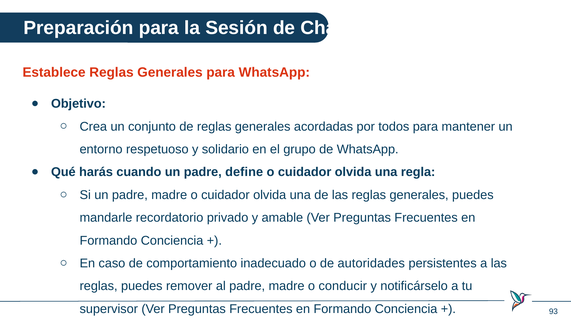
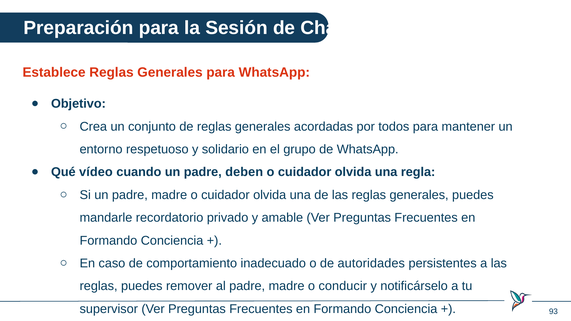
harás: harás -> vídeo
define: define -> deben
